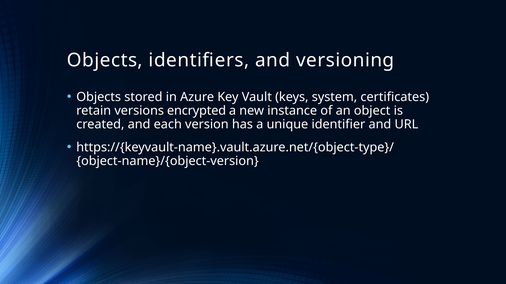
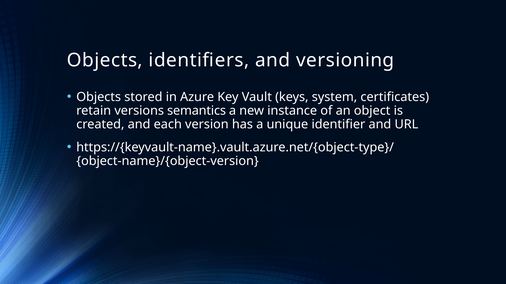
encrypted: encrypted -> semantics
